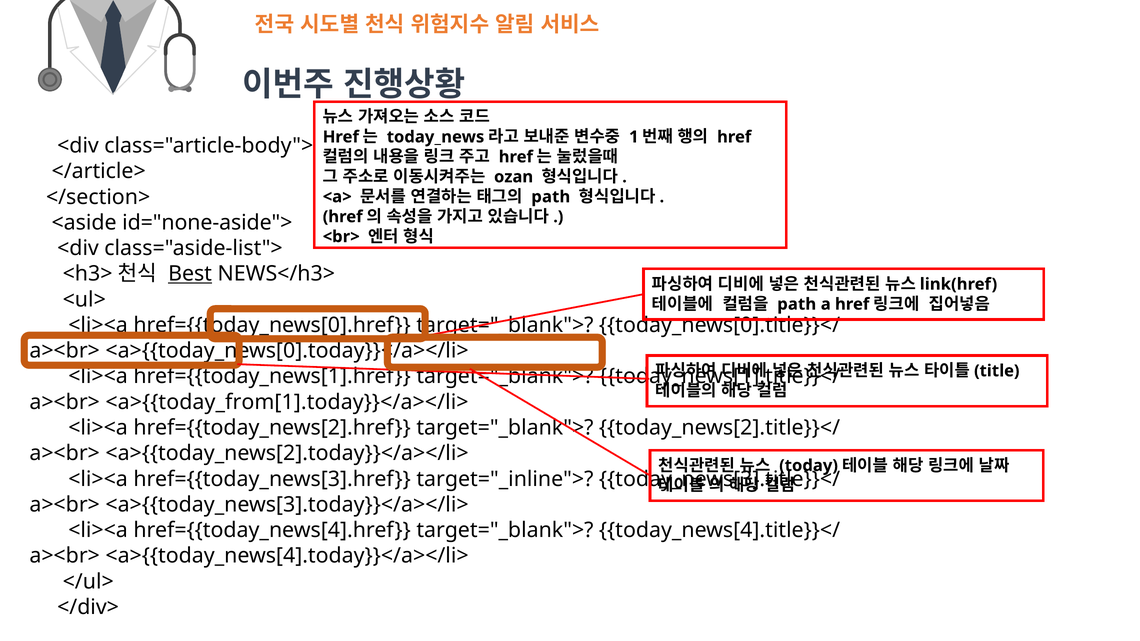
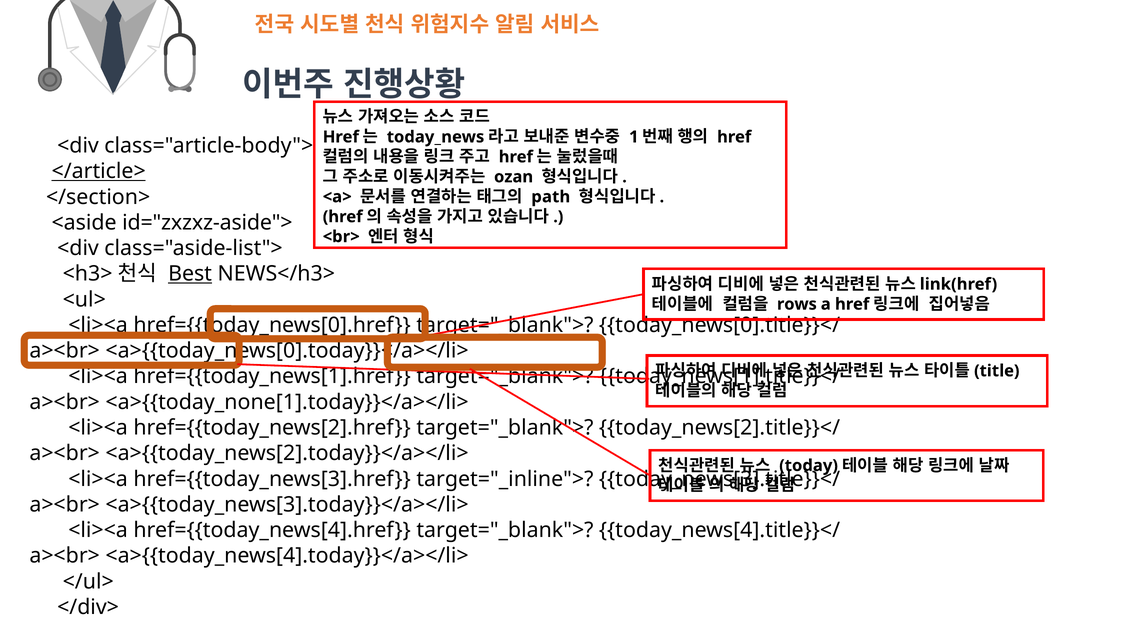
</article> underline: none -> present
id="none-aside">: id="none-aside"> -> id="zxzxz-aside">
path at (797, 304): path -> rows
<a>{{today_from[1].today}}</a></li>: <a>{{today_from[1].today}}</a></li> -> <a>{{today_none[1].today}}</a></li>
